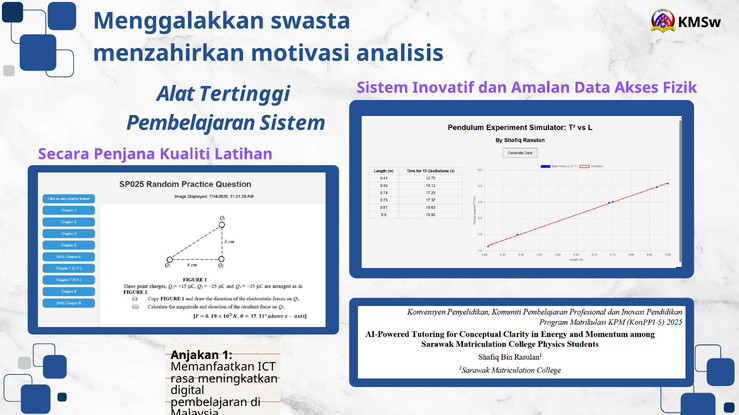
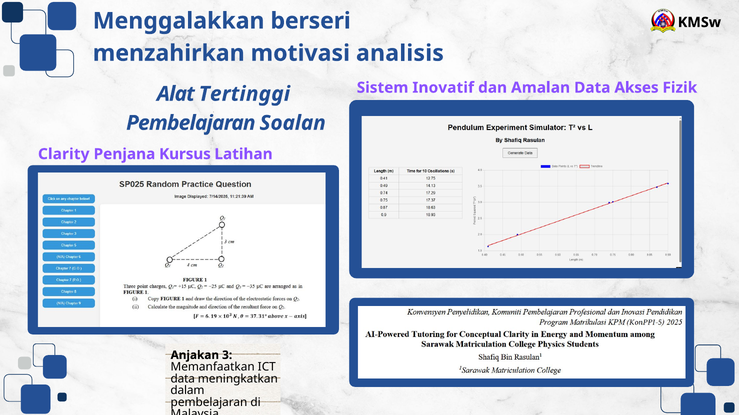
swasta: swasta -> berseri
Pembelajaran Sistem: Sistem -> Soalan
Secara: Secara -> Clarity
Kualiti: Kualiti -> Kursus
1: 1 -> 3
rasa at (183, 379): rasa -> data
digital: digital -> dalam
